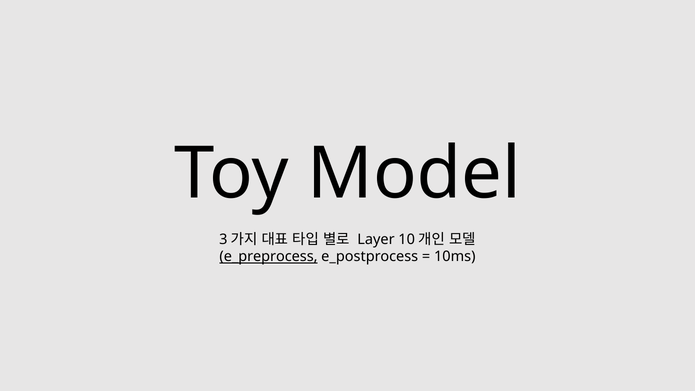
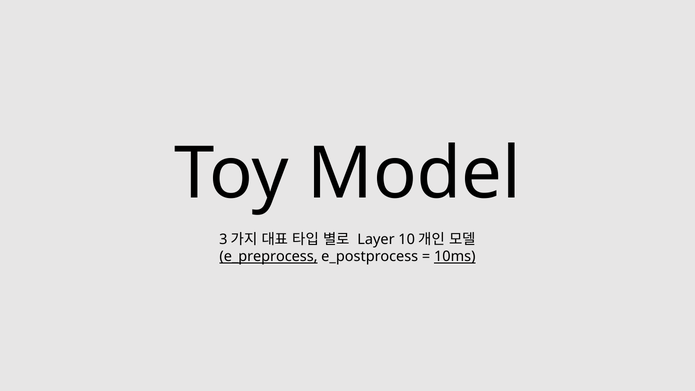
10ms underline: none -> present
